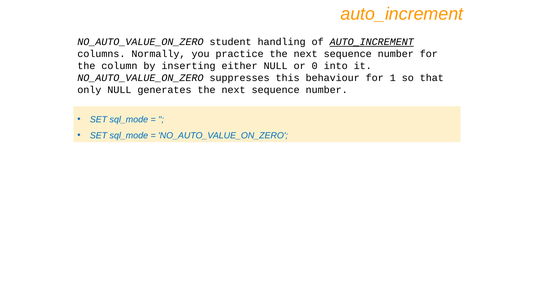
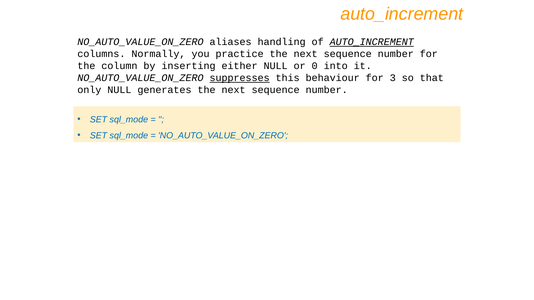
student: student -> aliases
suppresses underline: none -> present
1: 1 -> 3
